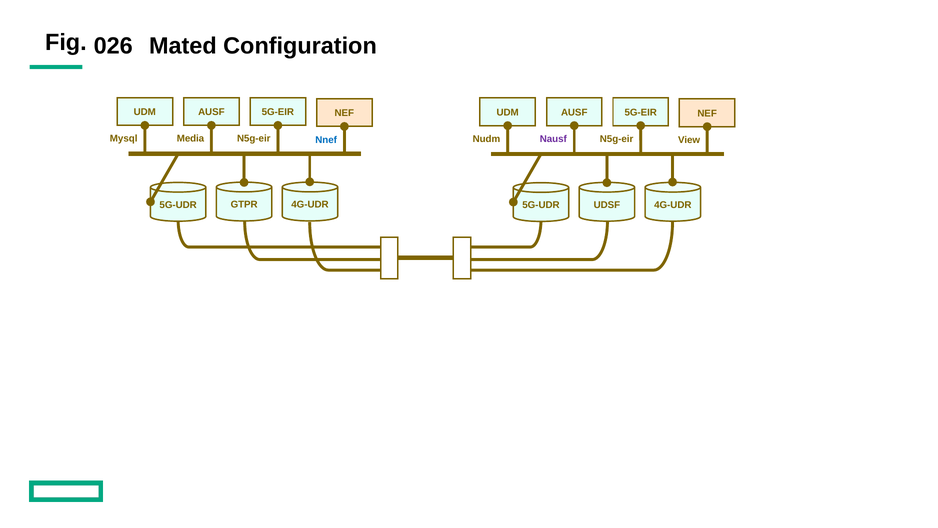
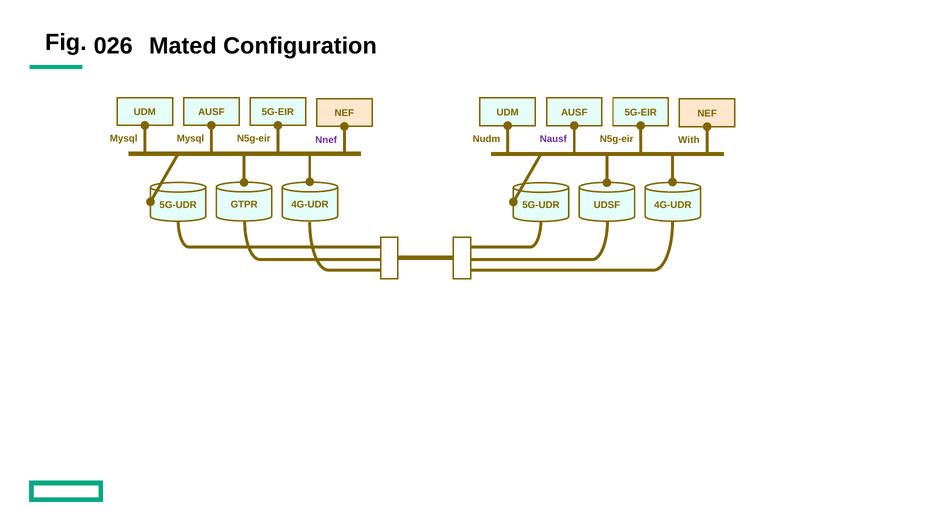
Media at (191, 139): Media -> Mysql
Nnef colour: blue -> purple
View: View -> With
